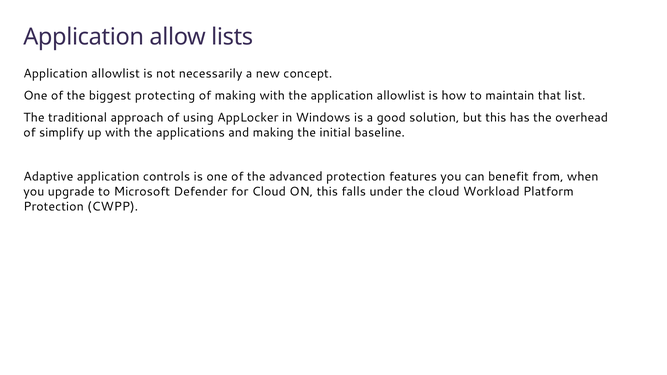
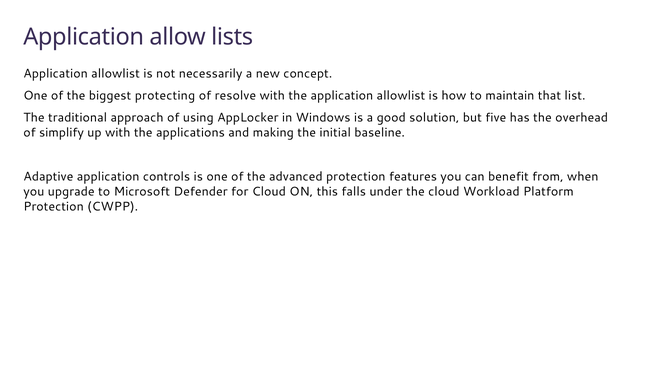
of making: making -> resolve
but this: this -> five
